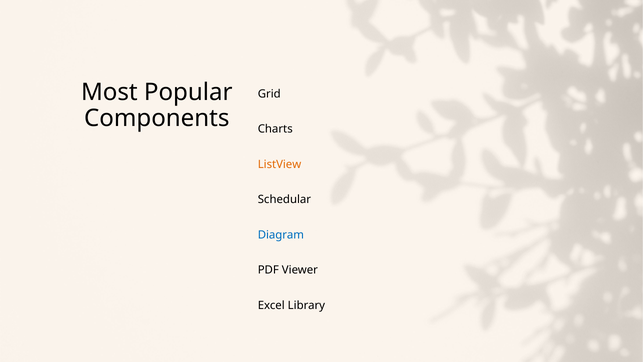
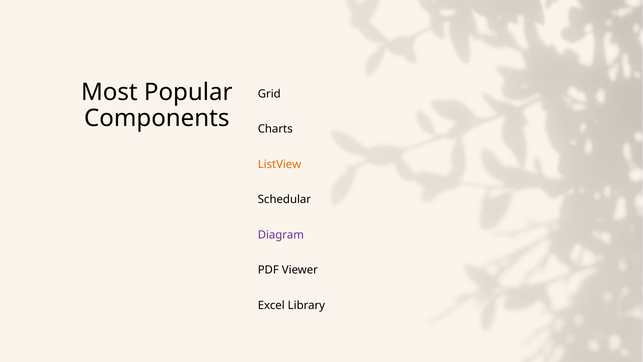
Diagram colour: blue -> purple
